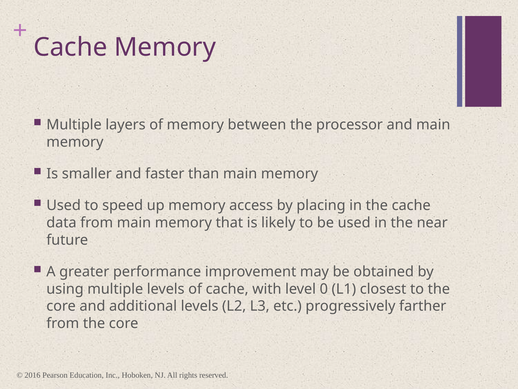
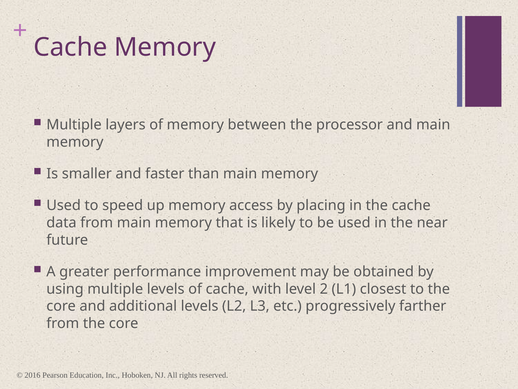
0: 0 -> 2
